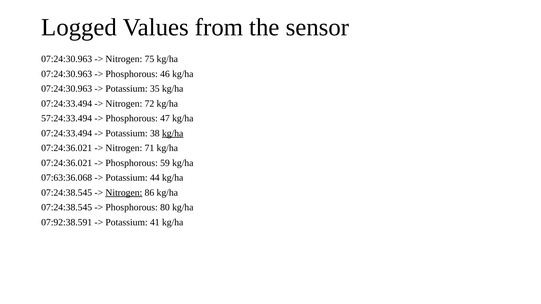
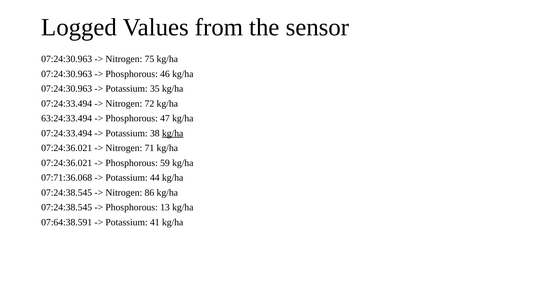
57:24:33.494: 57:24:33.494 -> 63:24:33.494
07:63:36.068: 07:63:36.068 -> 07:71:36.068
Nitrogen at (124, 193) underline: present -> none
80: 80 -> 13
07:92:38.591: 07:92:38.591 -> 07:64:38.591
